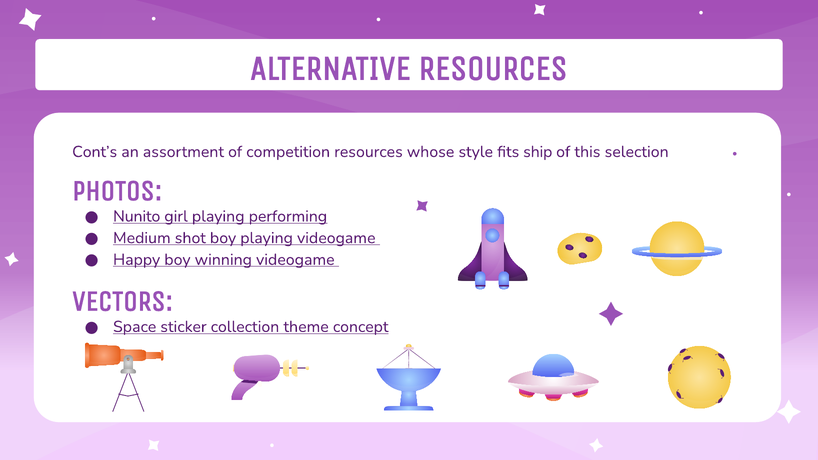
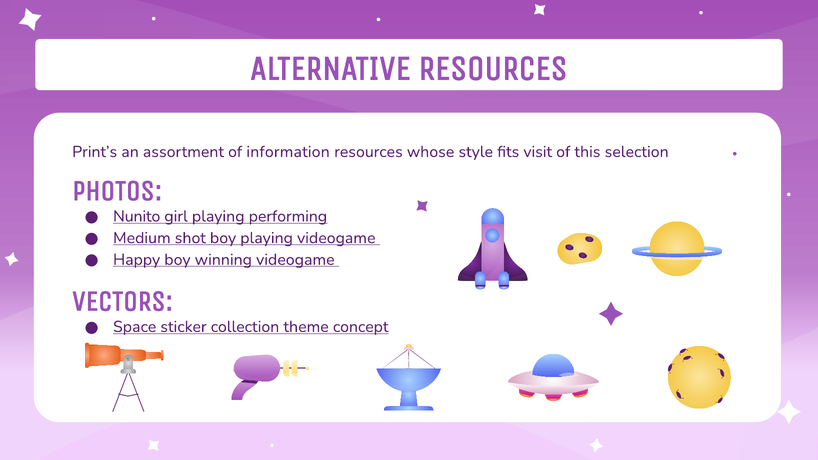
Cont’s: Cont’s -> Print’s
competition: competition -> information
ship: ship -> visit
